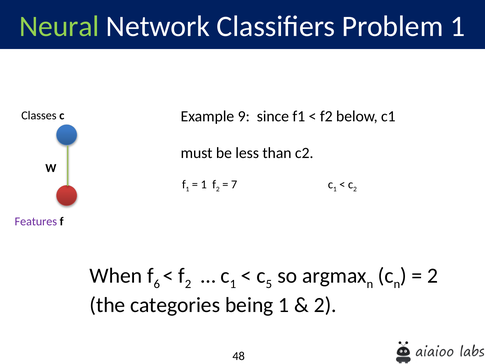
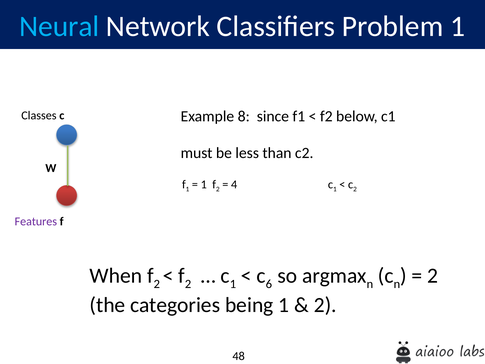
Neural colour: light green -> light blue
9: 9 -> 8
7: 7 -> 4
When f 6: 6 -> 2
5: 5 -> 6
